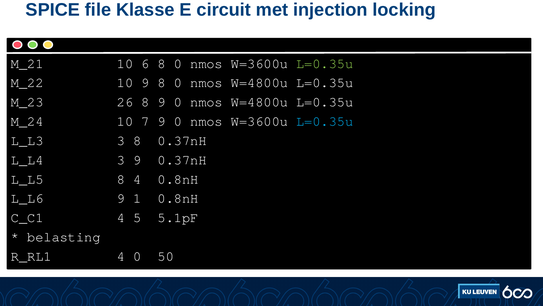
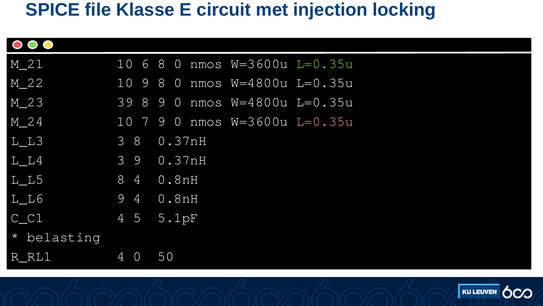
26: 26 -> 39
L=0.35u at (325, 121) colour: light blue -> pink
9 1: 1 -> 4
